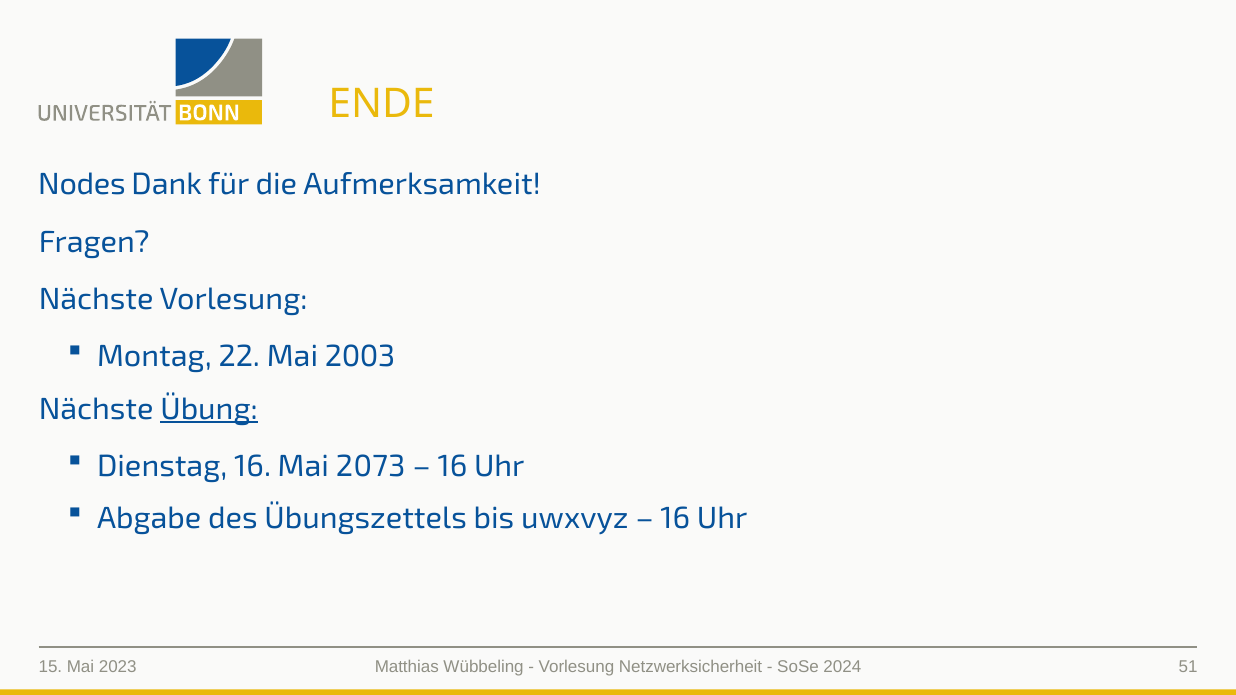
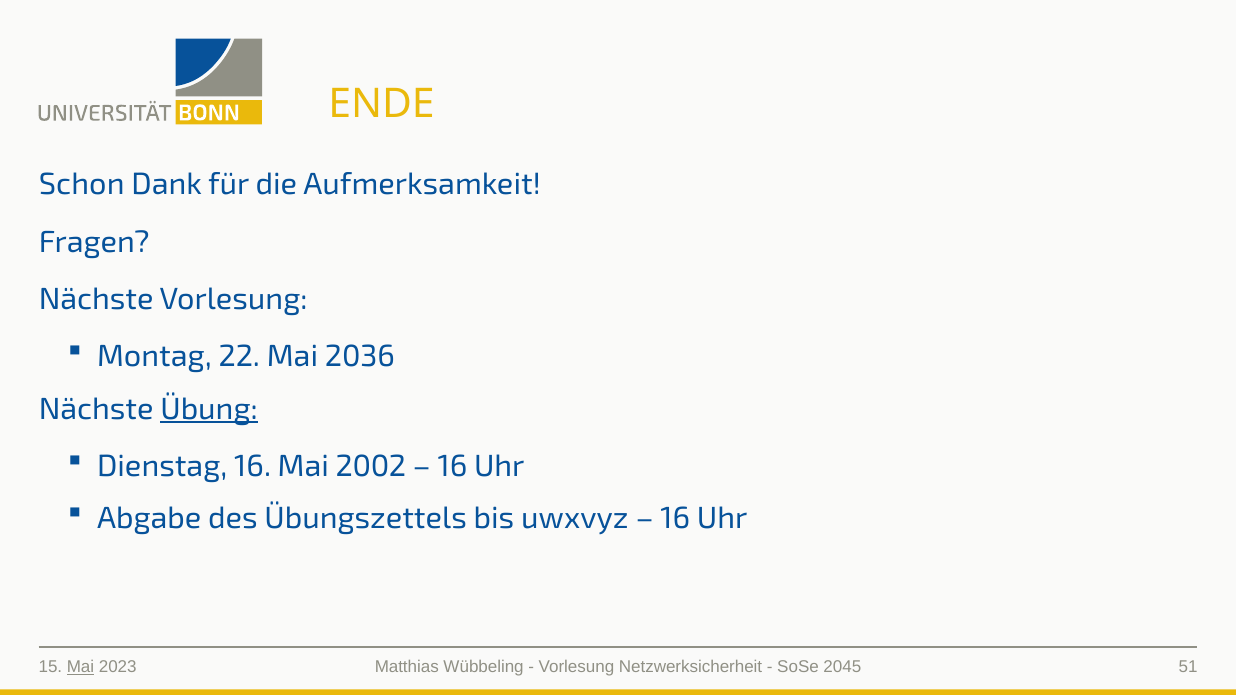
Nodes: Nodes -> Schon
2003: 2003 -> 2036
2073: 2073 -> 2002
Mai at (81, 667) underline: none -> present
2024: 2024 -> 2045
